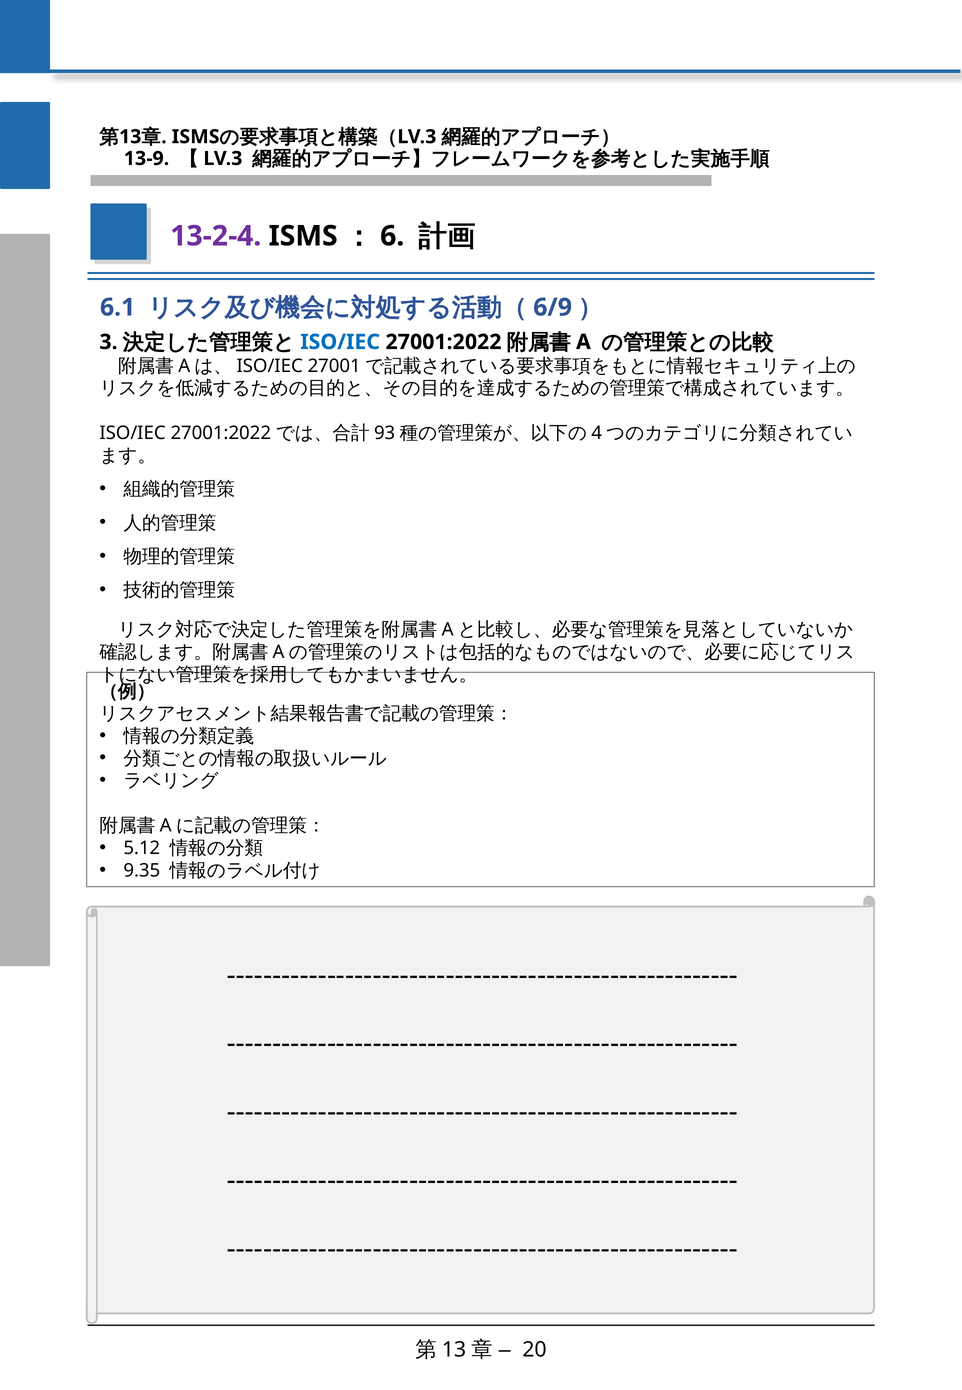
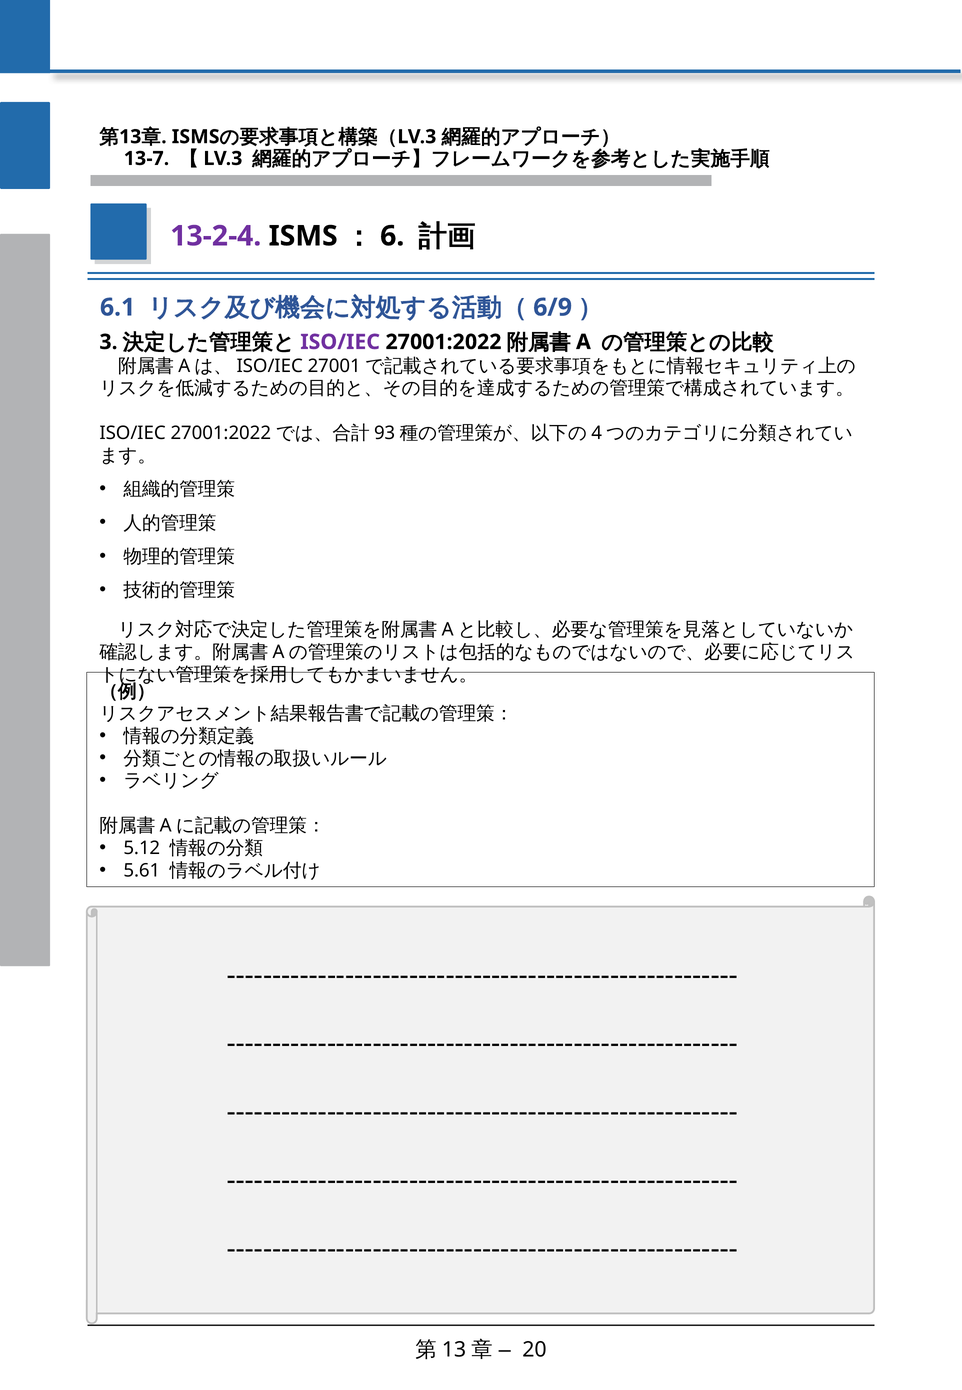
13-9: 13-9 -> 13-7
ISO/IEC at (340, 342) colour: blue -> purple
9.35: 9.35 -> 5.61
